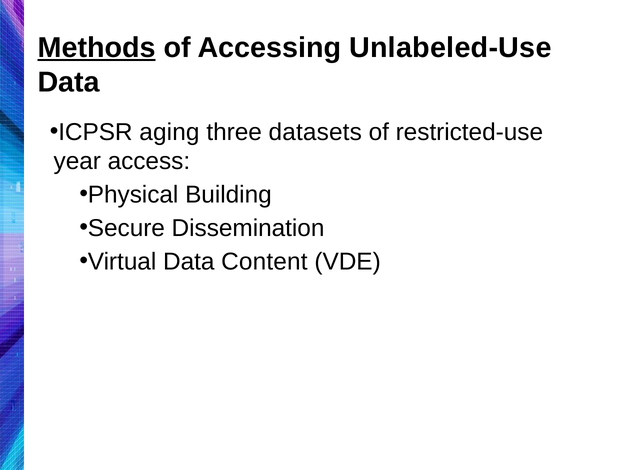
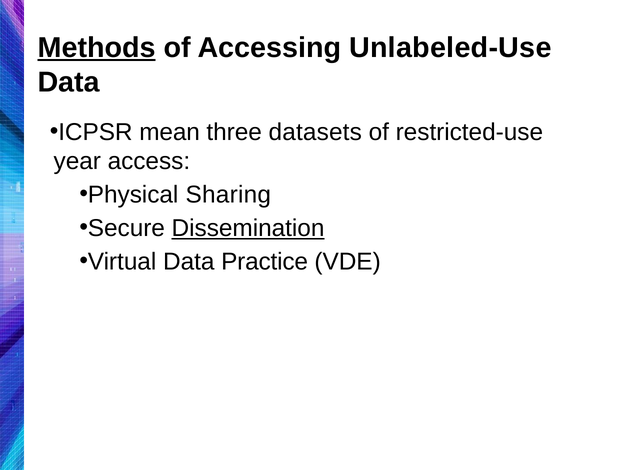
aging: aging -> mean
Building: Building -> Sharing
Dissemination underline: none -> present
Content: Content -> Practice
